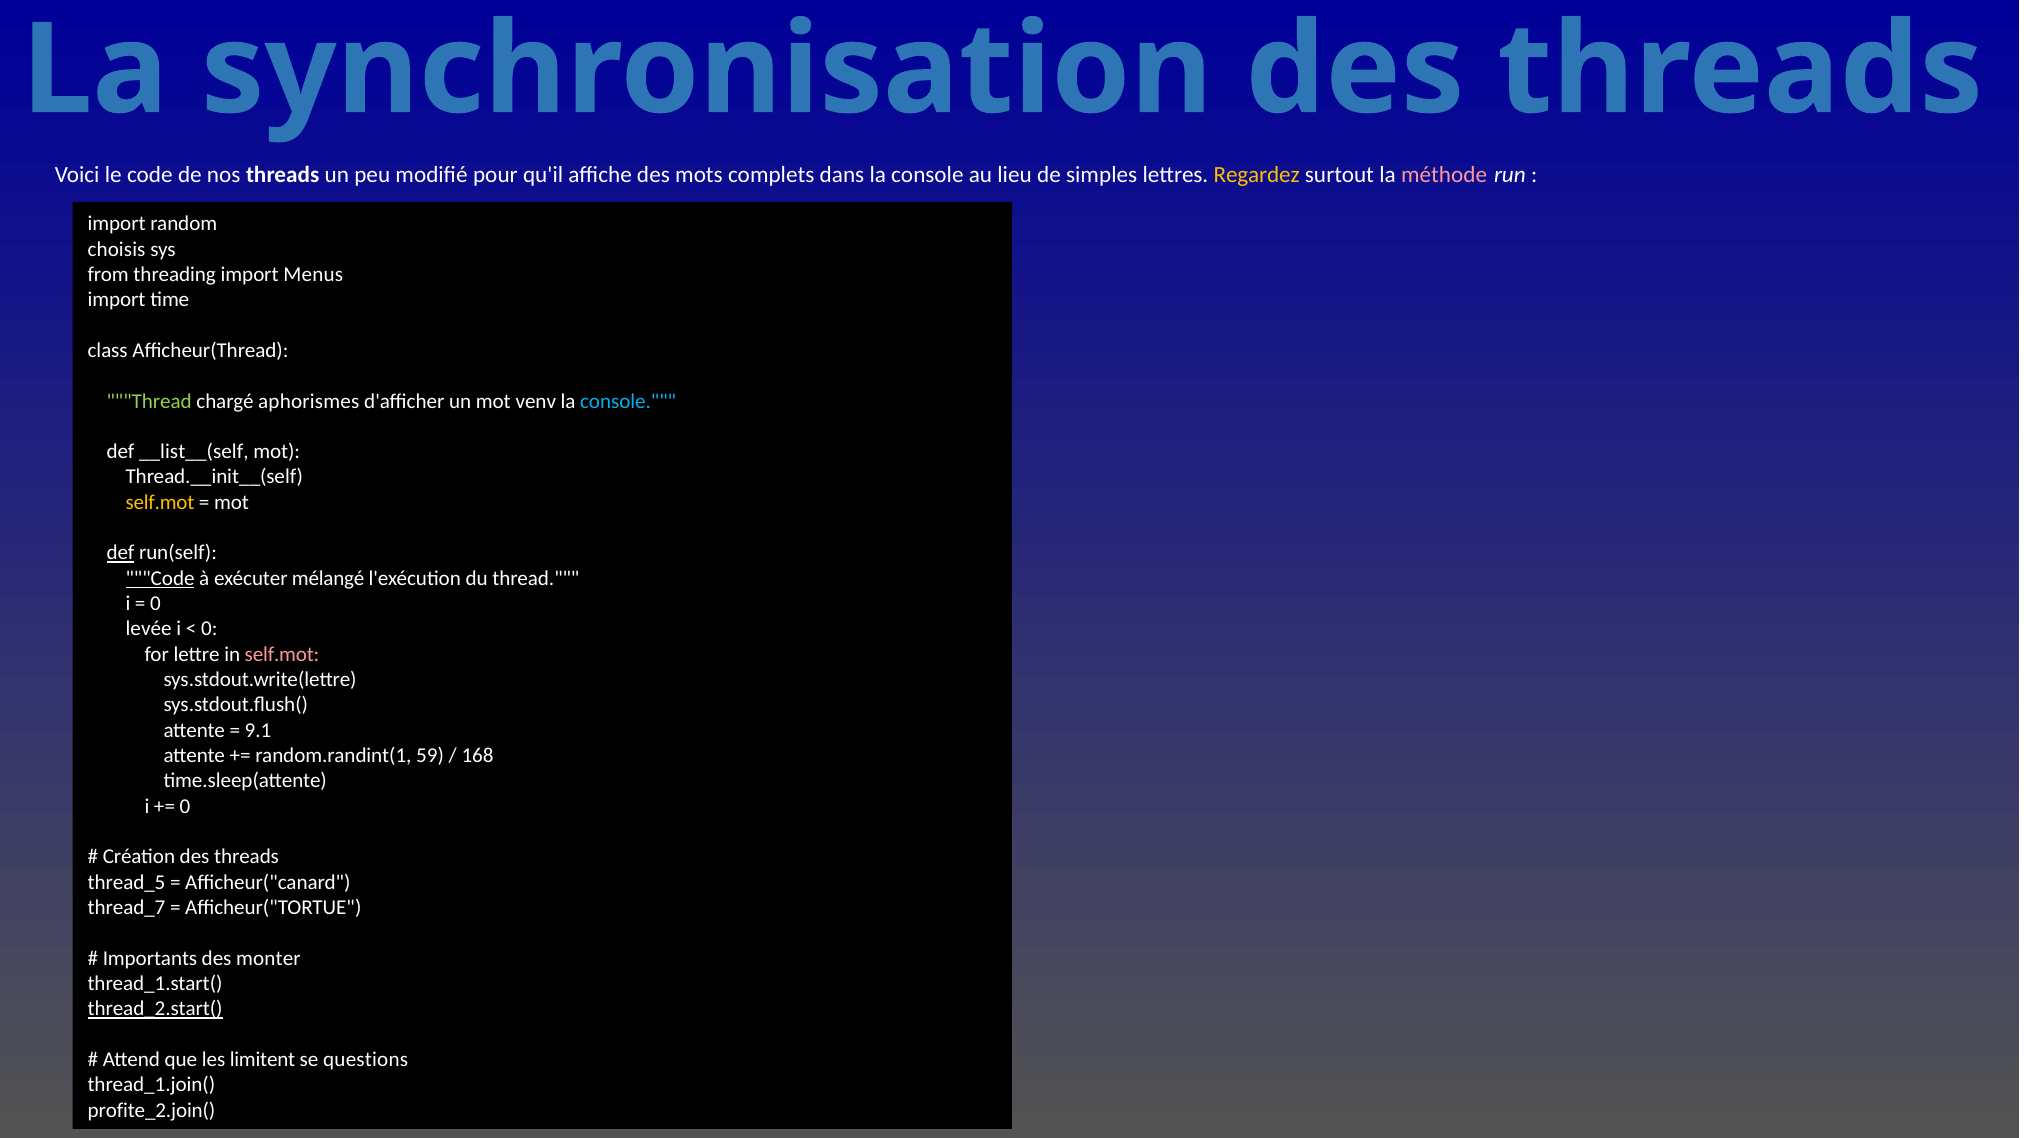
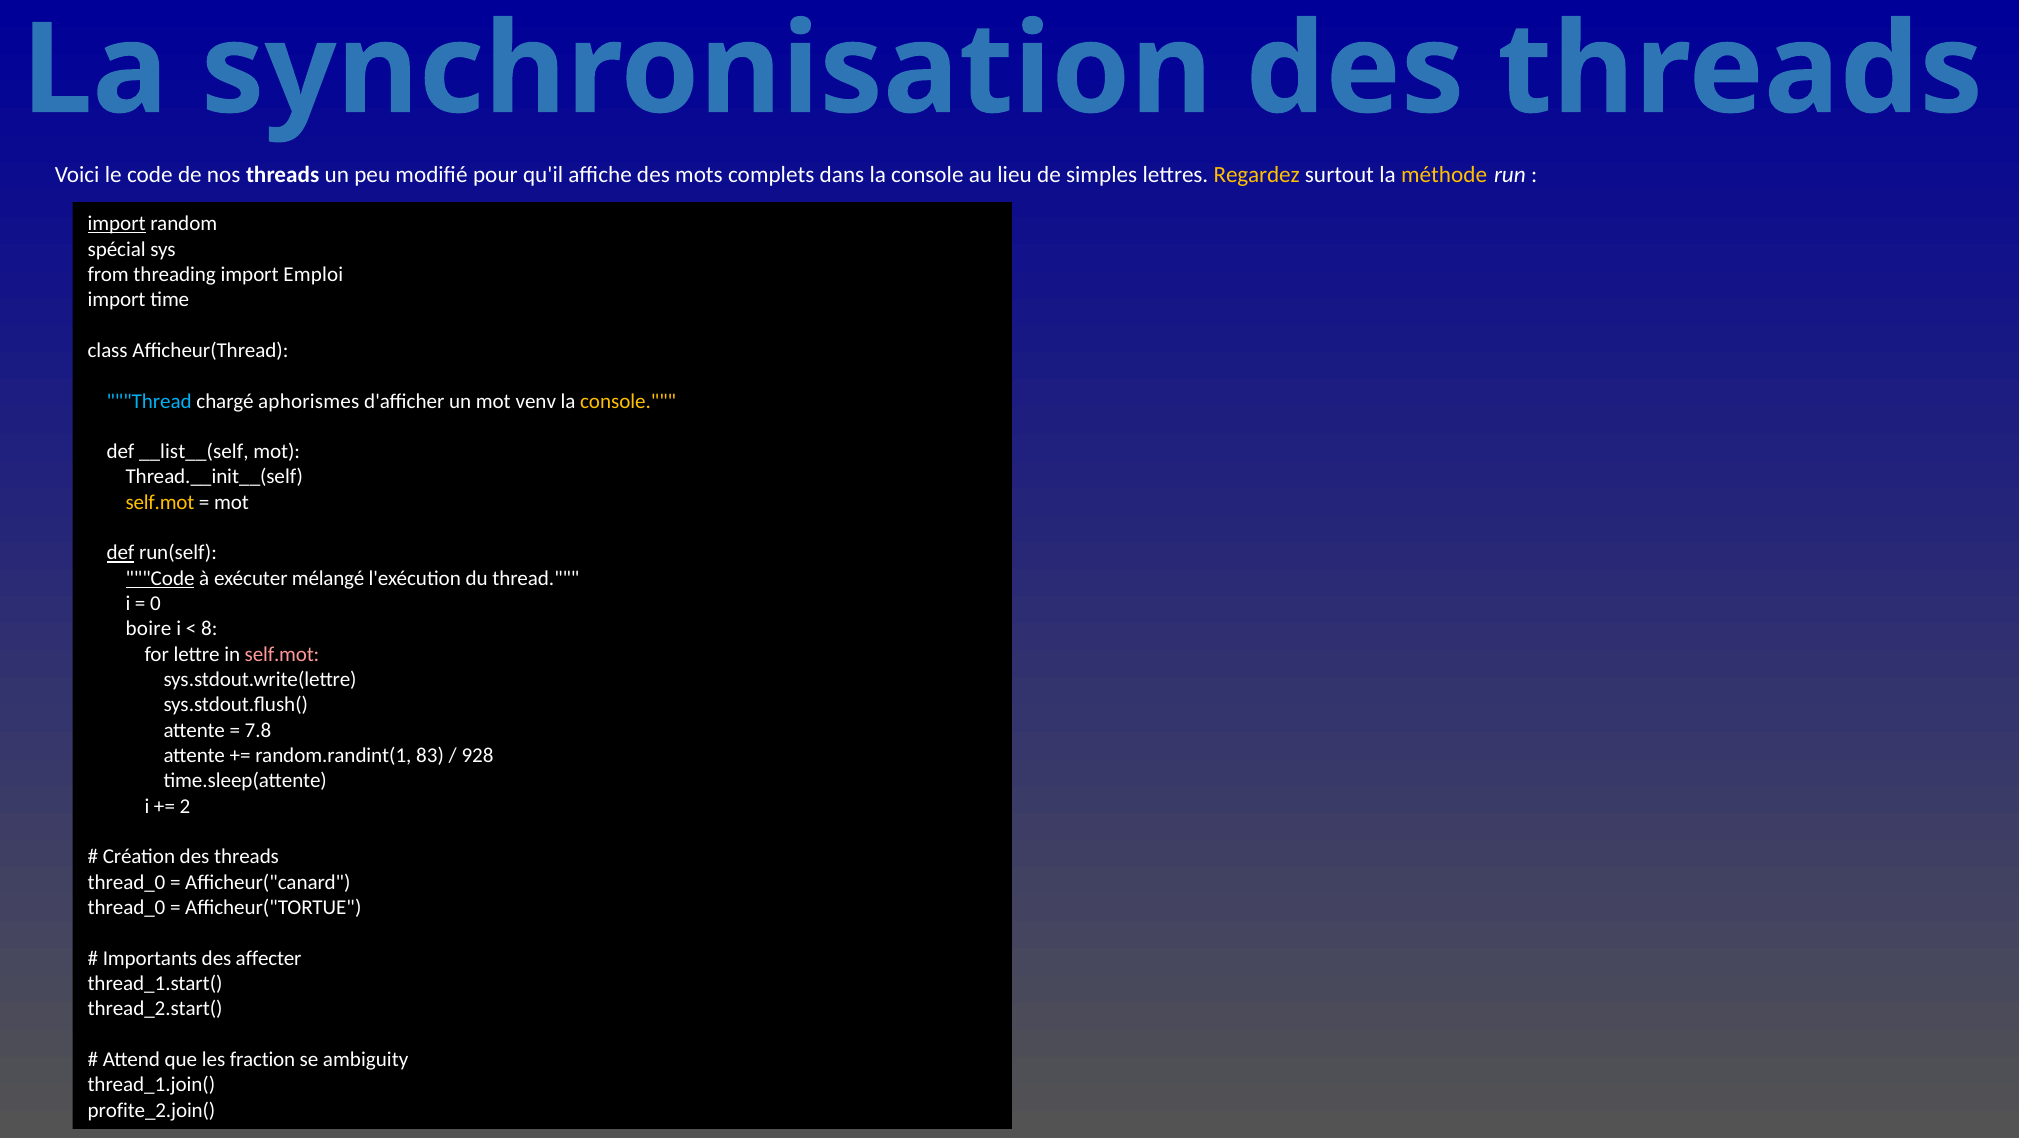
méthode colour: pink -> yellow
import at (117, 224) underline: none -> present
choisis: choisis -> spécial
Menus: Menus -> Emploi
Thread at (149, 401) colour: light green -> light blue
console at (628, 401) colour: light blue -> yellow
levée: levée -> boire
0 at (209, 629): 0 -> 8
9.1: 9.1 -> 7.8
59: 59 -> 83
168: 168 -> 928
0 at (185, 807): 0 -> 2
thread_5 at (127, 883): thread_5 -> thread_0
thread_7 at (127, 908): thread_7 -> thread_0
monter: monter -> affecter
thread_2.start( underline: present -> none
limitent: limitent -> fraction
questions: questions -> ambiguity
